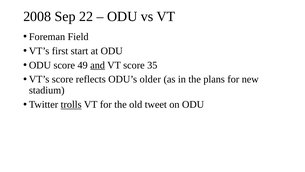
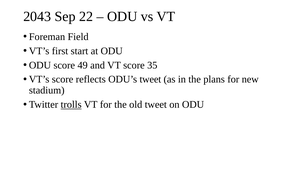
2008: 2008 -> 2043
and underline: present -> none
ODU’s older: older -> tweet
